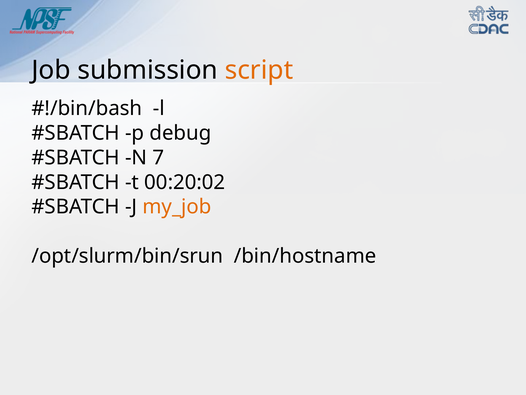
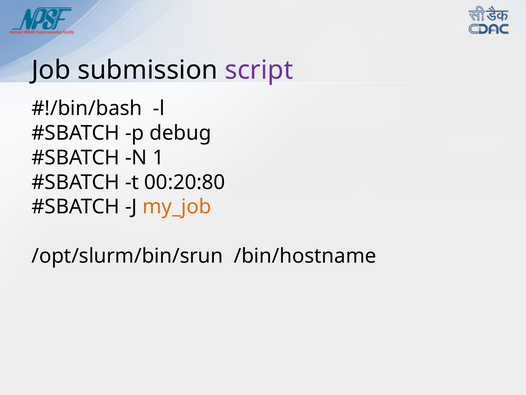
script colour: orange -> purple
7: 7 -> 1
00:20:02: 00:20:02 -> 00:20:80
